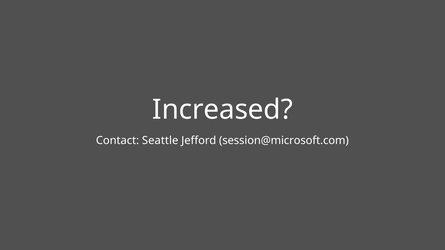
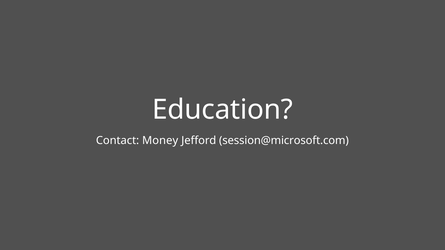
Increased: Increased -> Education
Seattle: Seattle -> Money
